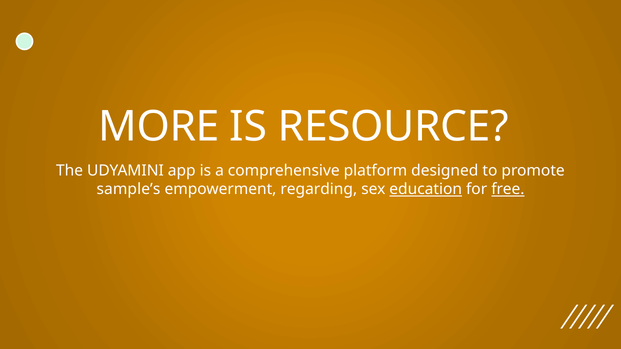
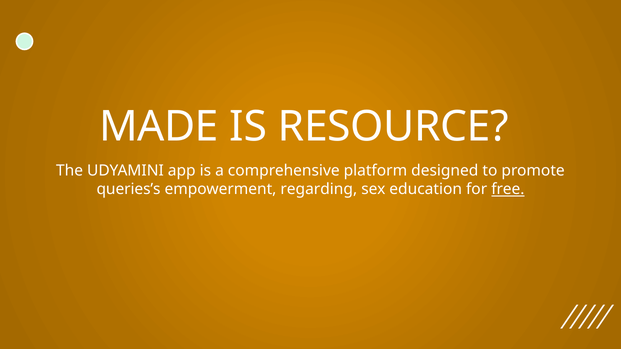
MORE: MORE -> MADE
sample’s: sample’s -> queries’s
education underline: present -> none
